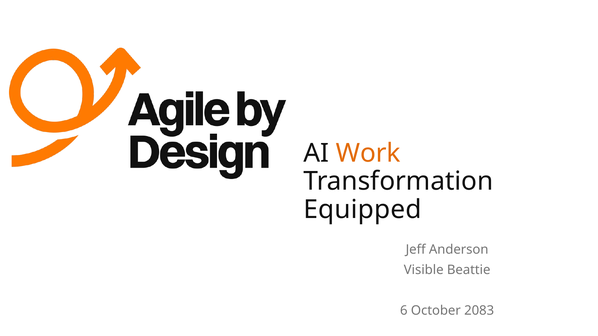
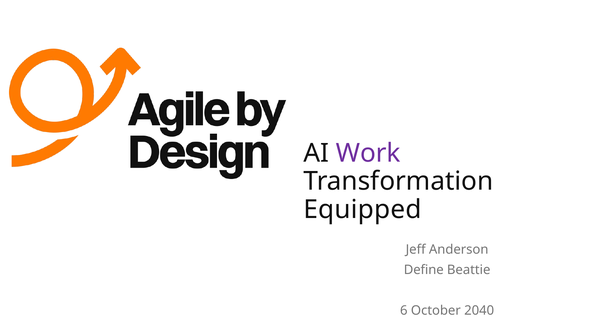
Work colour: orange -> purple
Visible: Visible -> Define
2083: 2083 -> 2040
